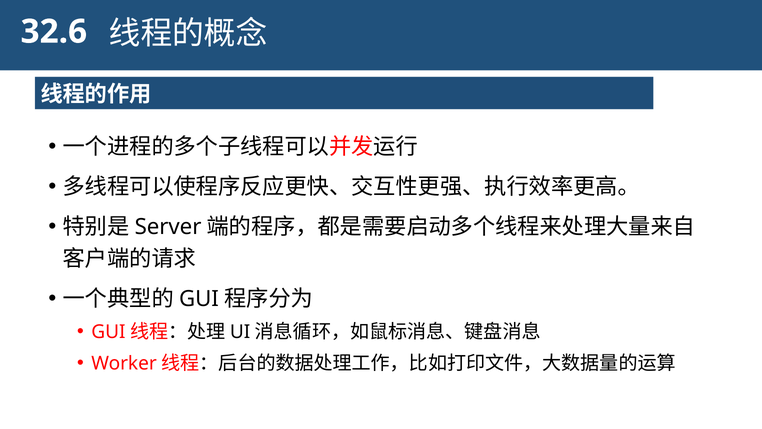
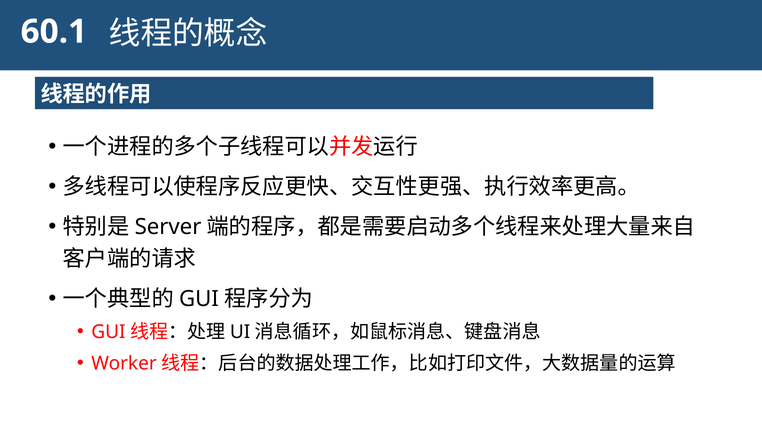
32.6: 32.6 -> 60.1
